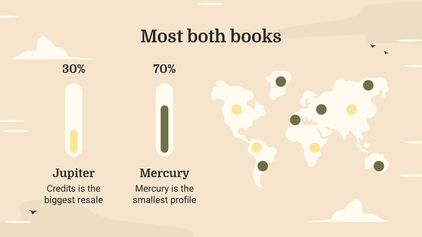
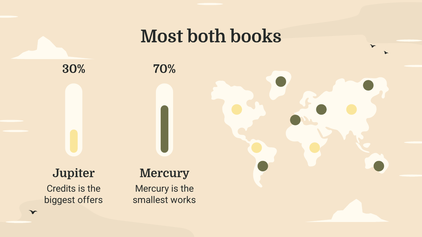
resale: resale -> offers
profile: profile -> works
